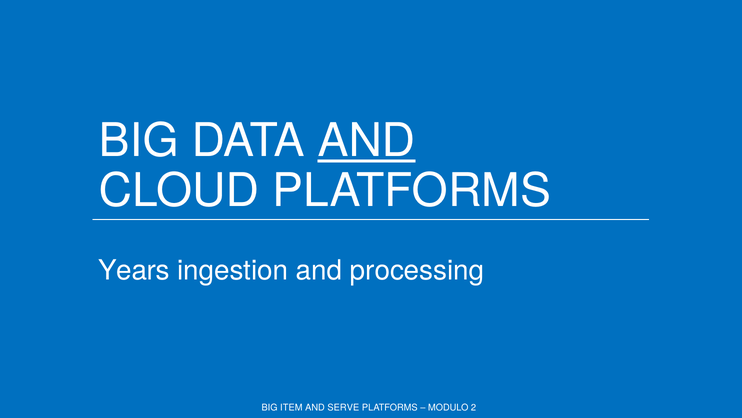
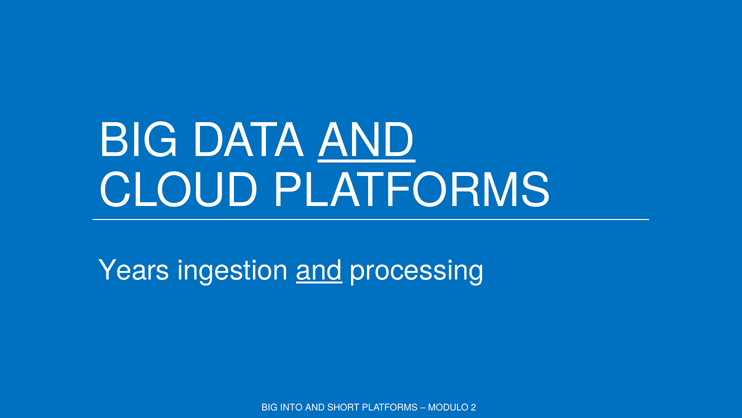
and at (319, 270) underline: none -> present
ITEM: ITEM -> INTO
SERVE: SERVE -> SHORT
